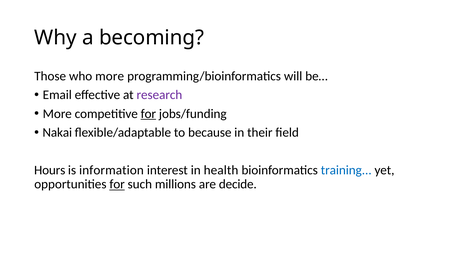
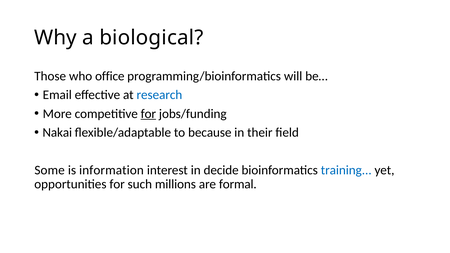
becoming: becoming -> biological
who more: more -> office
research colour: purple -> blue
Hours: Hours -> Some
health: health -> decide
for at (117, 184) underline: present -> none
decide: decide -> formal
